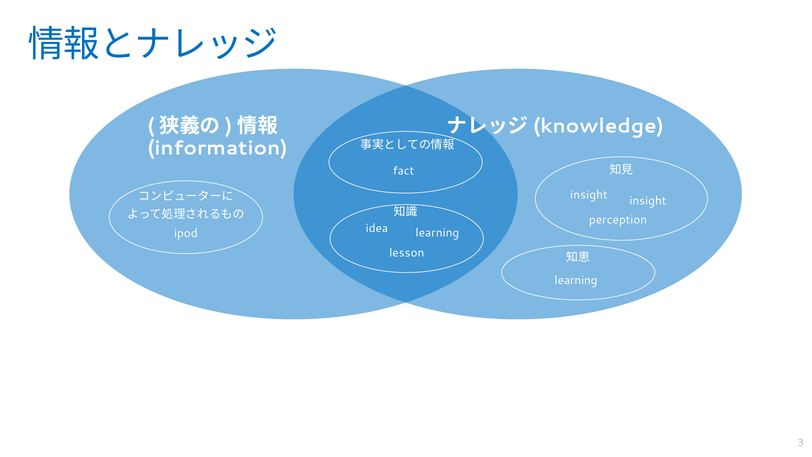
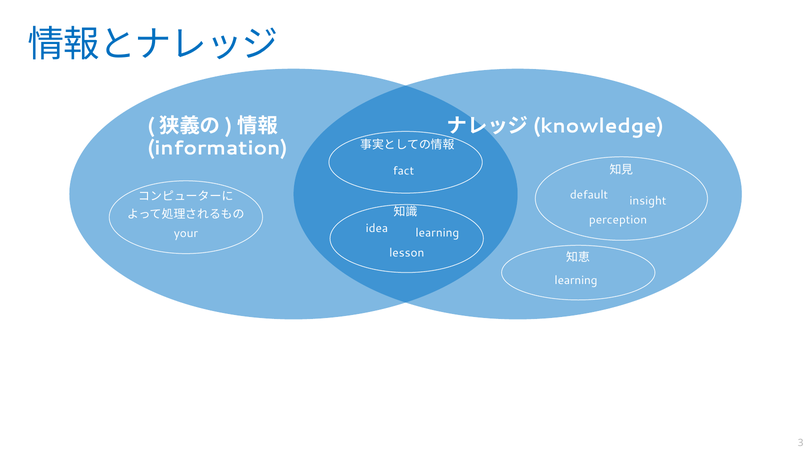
insight at (589, 195): insight -> default
ipod: ipod -> your
